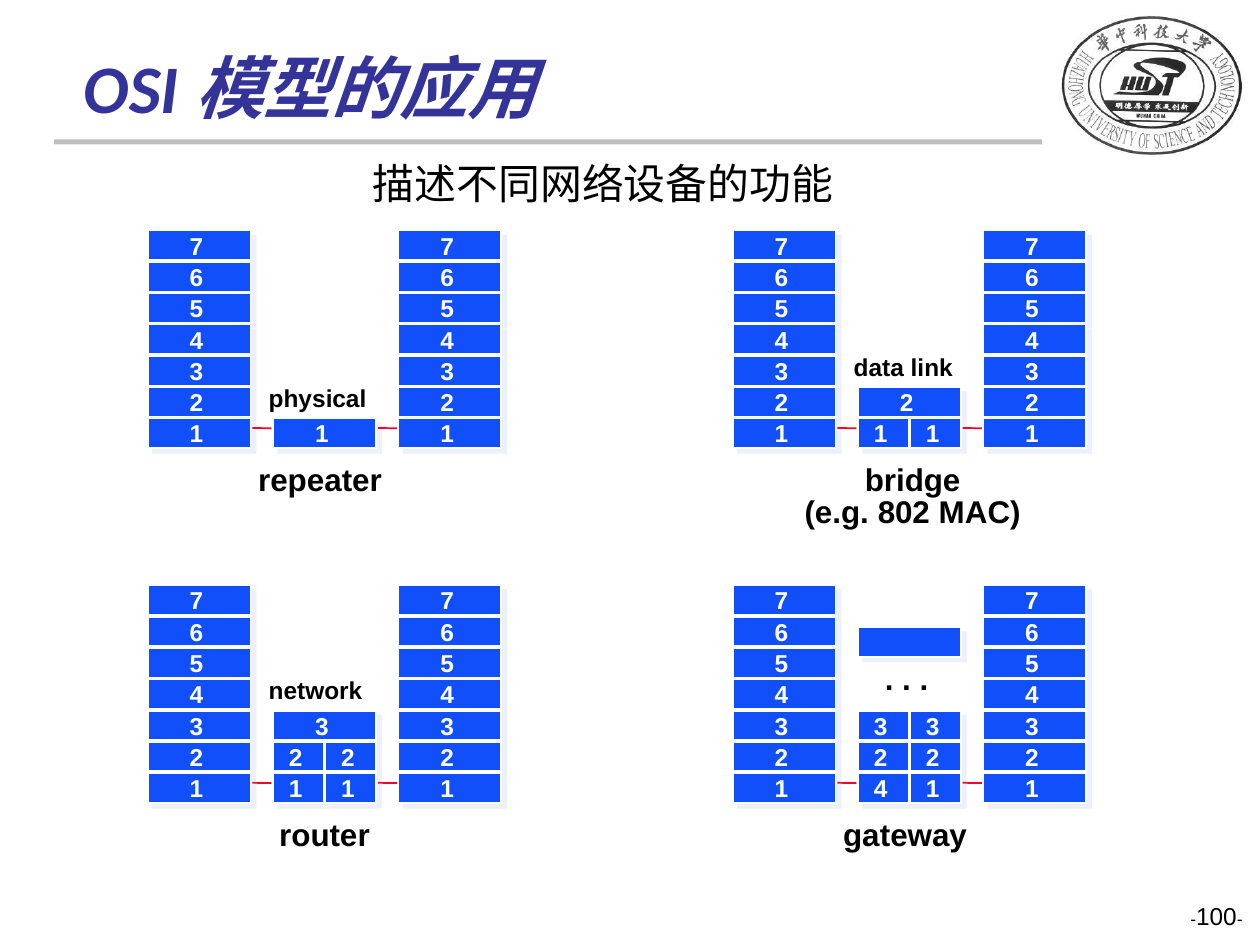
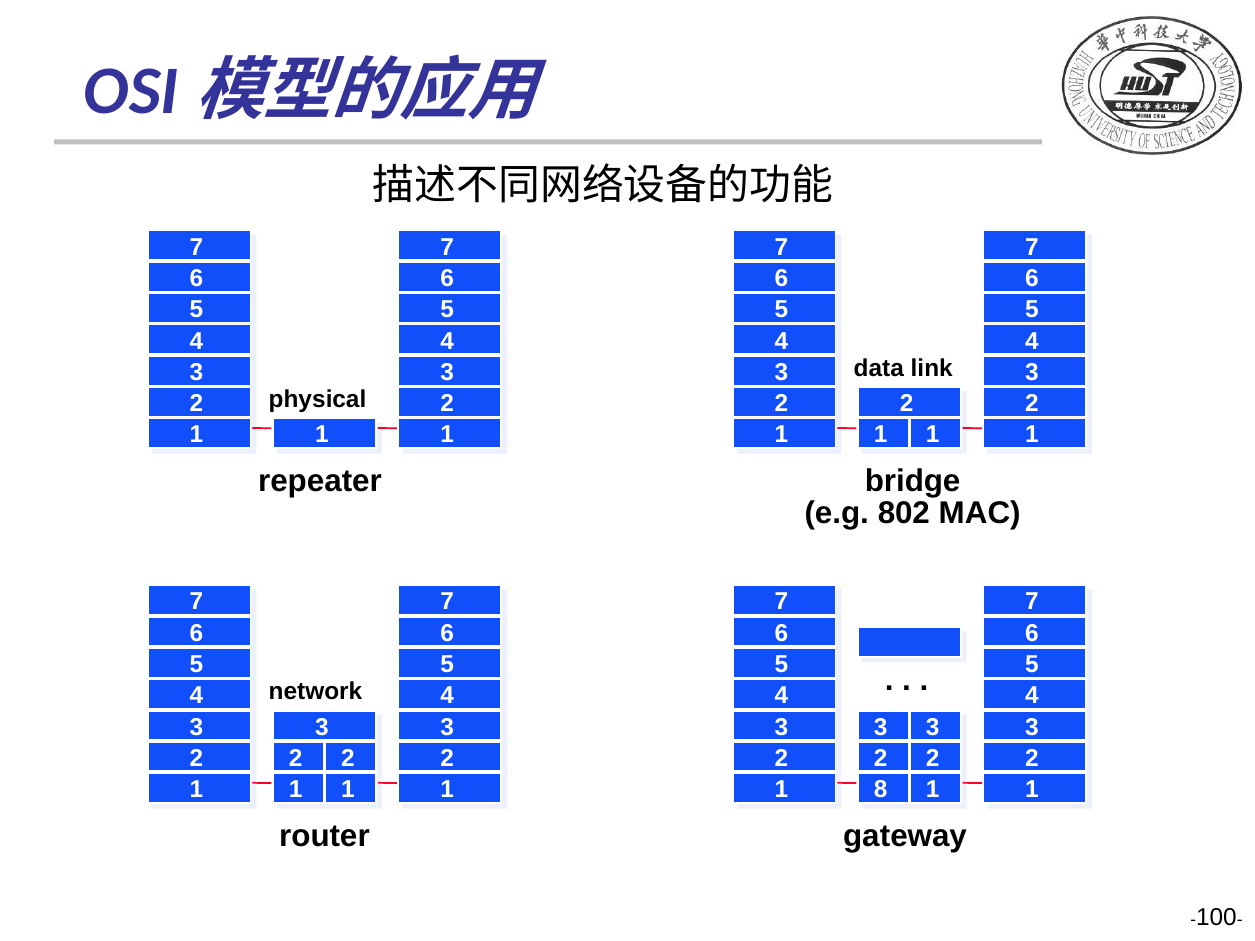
4 at (881, 790): 4 -> 8
